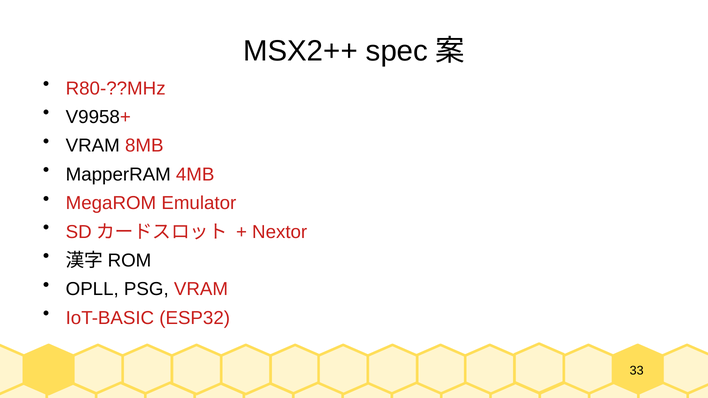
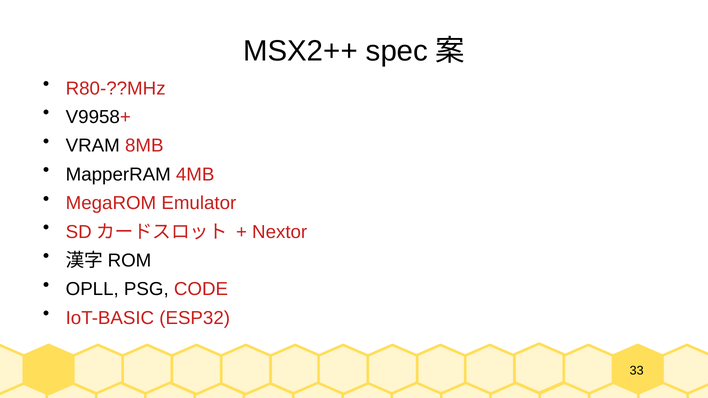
PSG VRAM: VRAM -> CODE
